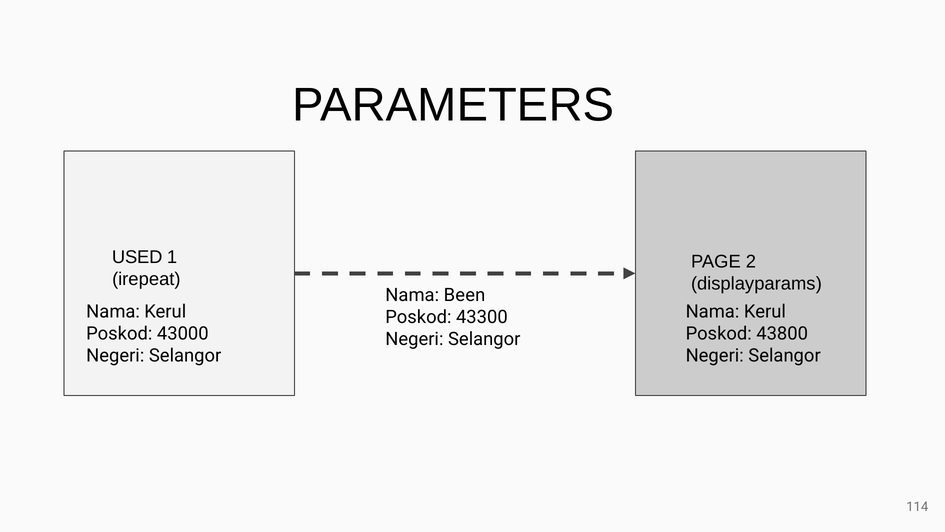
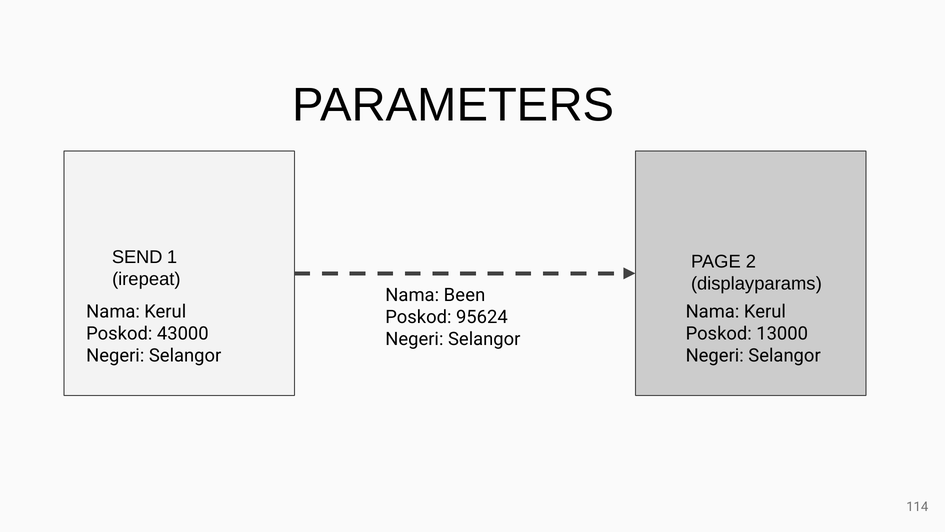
USED: USED -> SEND
43300: 43300 -> 95624
43800: 43800 -> 13000
